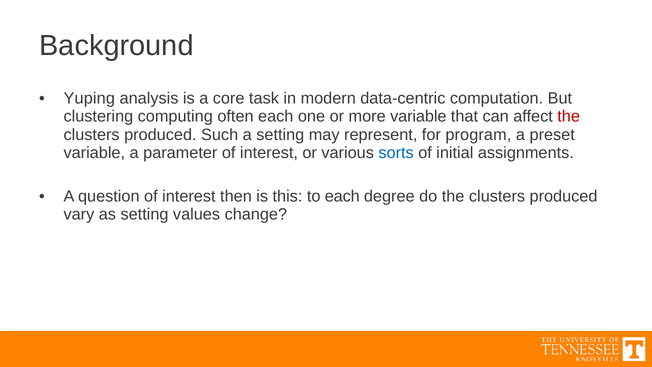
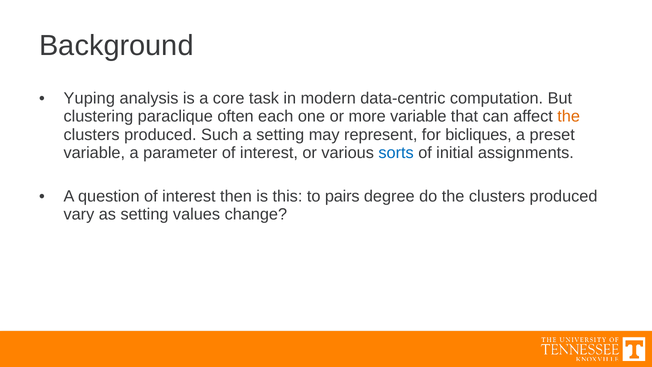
computing: computing -> paraclique
the at (569, 116) colour: red -> orange
program: program -> bicliques
to each: each -> pairs
